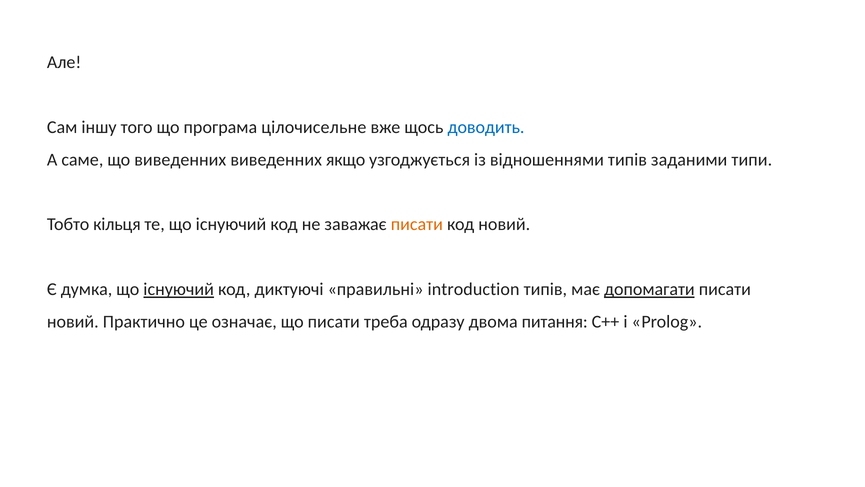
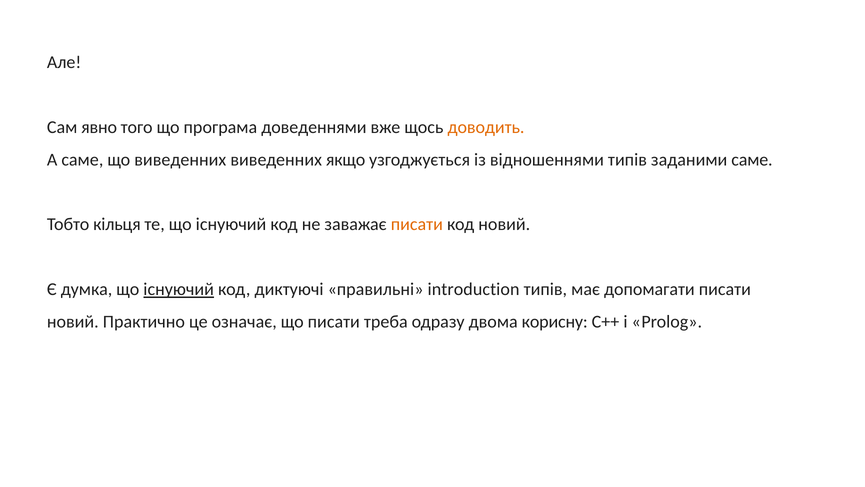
іншу: іншу -> явно
цілочисельне: цілочисельне -> доведеннями
доводить colour: blue -> orange
заданими типи: типи -> саме
допомагати underline: present -> none
питання: питання -> корисну
